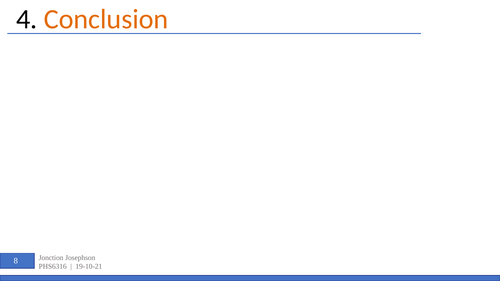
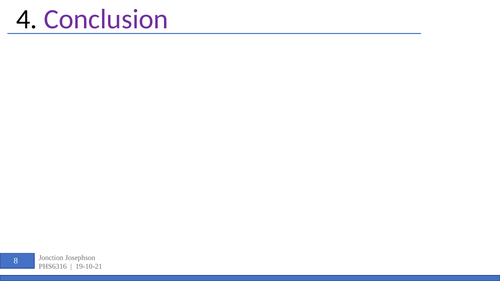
Conclusion colour: orange -> purple
